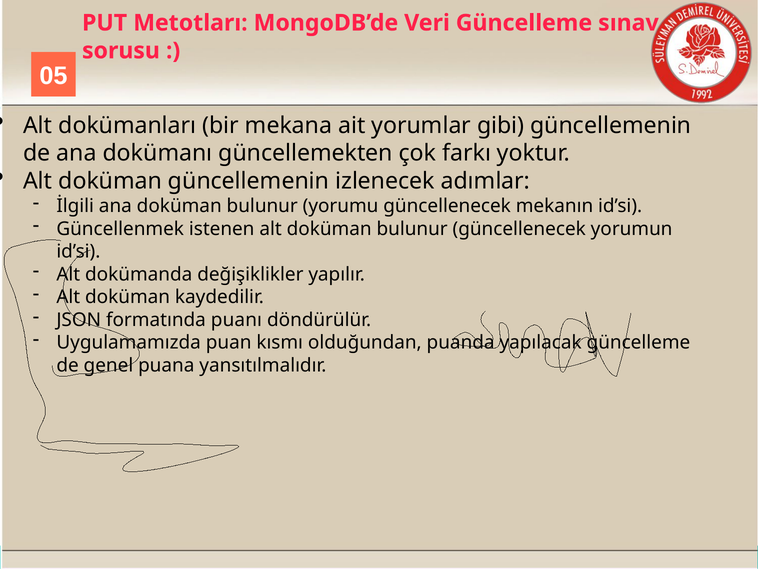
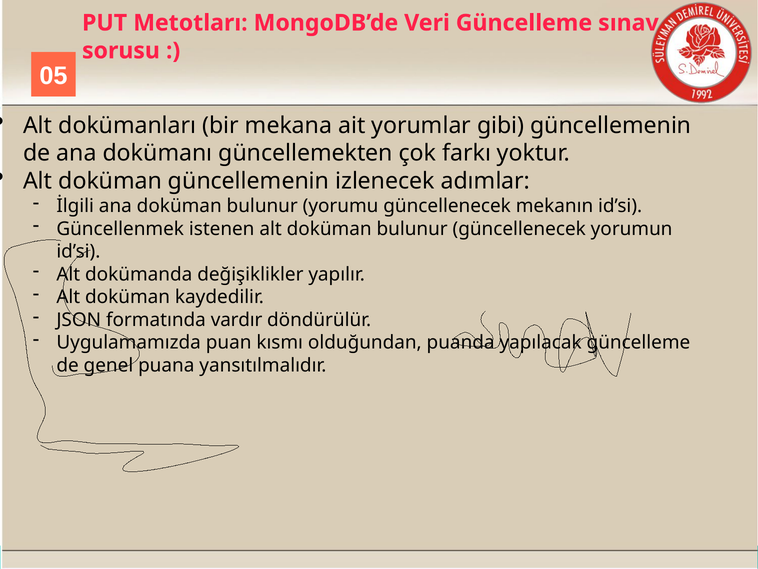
puanı: puanı -> vardır
